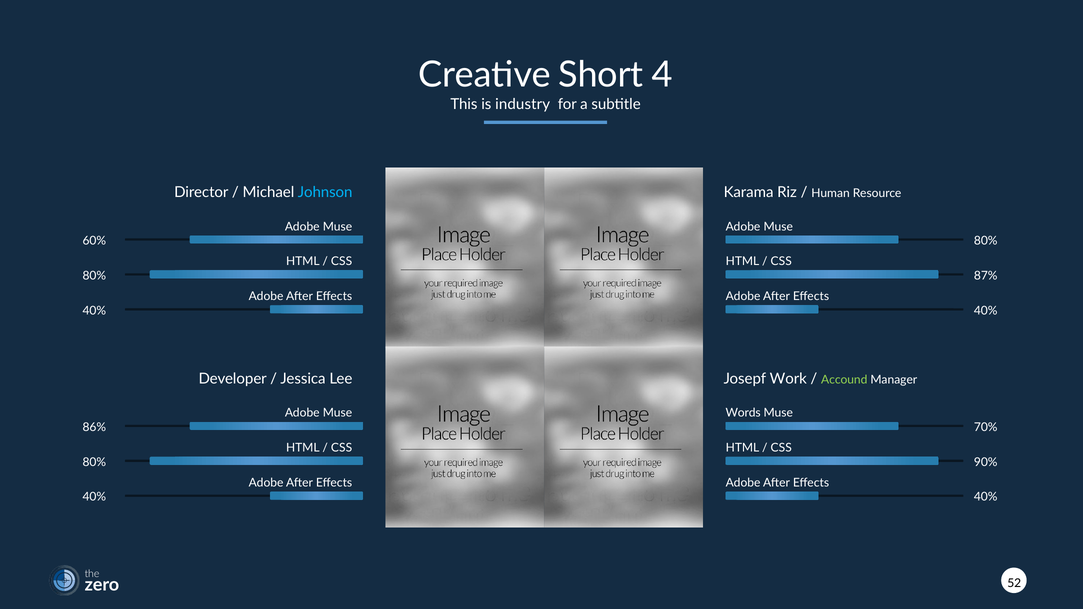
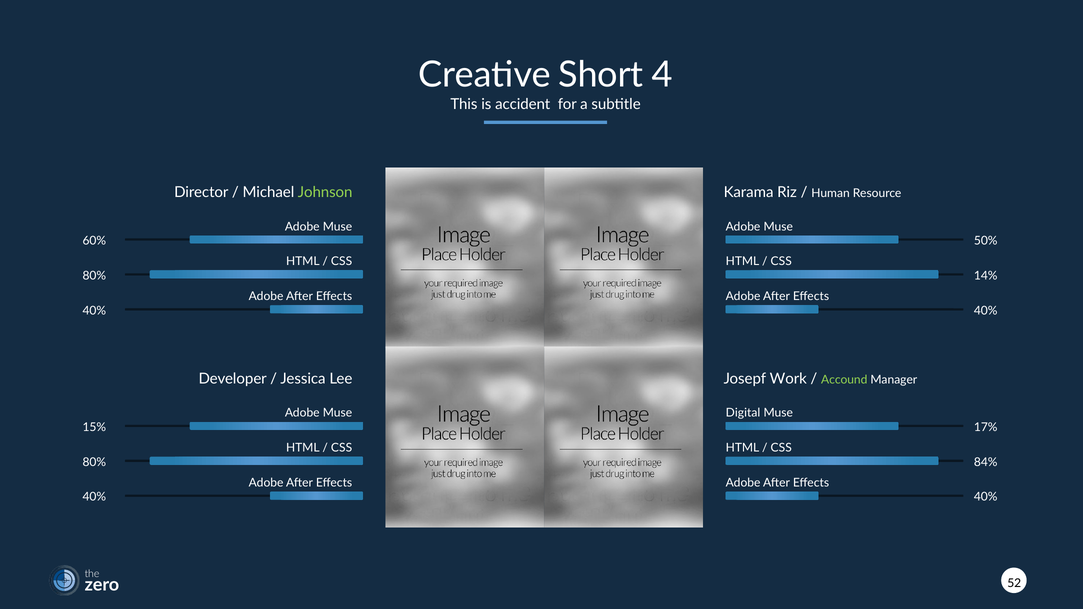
industry: industry -> accident
Johnson colour: light blue -> light green
80% at (986, 241): 80% -> 50%
87%: 87% -> 14%
Words: Words -> Digital
86%: 86% -> 15%
70%: 70% -> 17%
90%: 90% -> 84%
